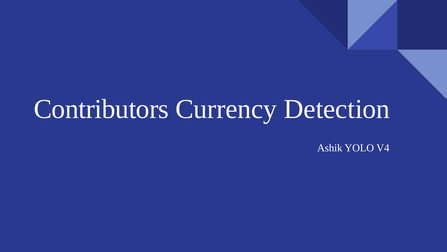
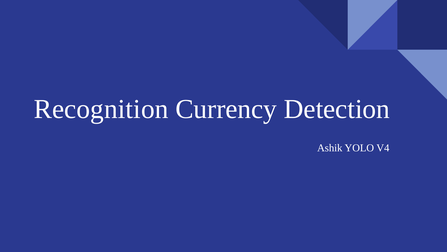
Contributors: Contributors -> Recognition
